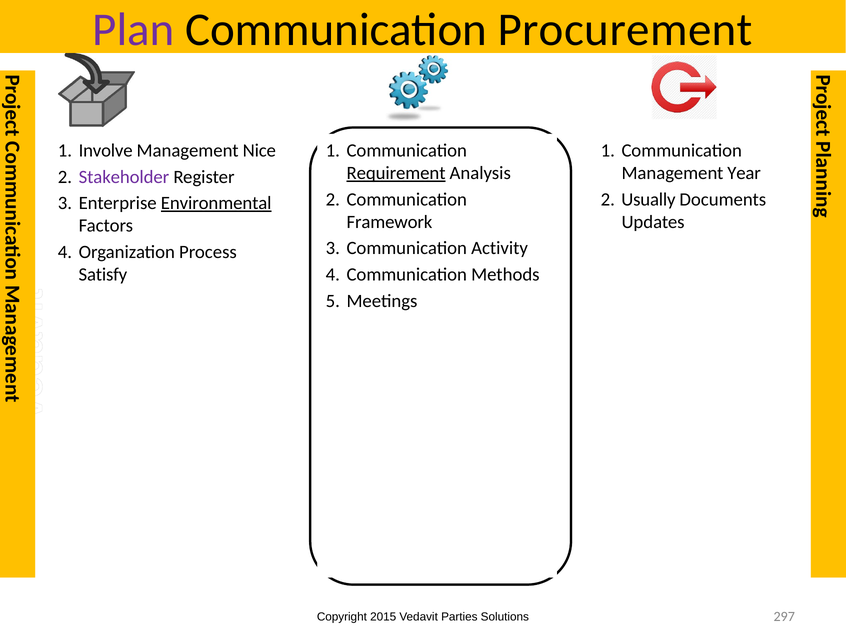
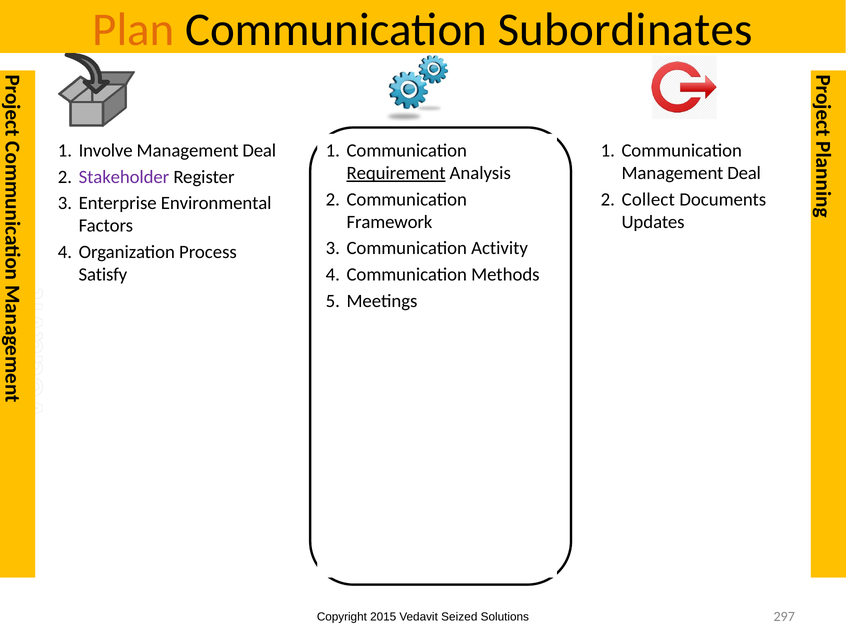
Plan colour: purple -> orange
Procurement: Procurement -> Subordinates
Nice at (259, 151): Nice -> Deal
Year at (744, 173): Year -> Deal
Usually: Usually -> Collect
Environmental underline: present -> none
Parties: Parties -> Seized
